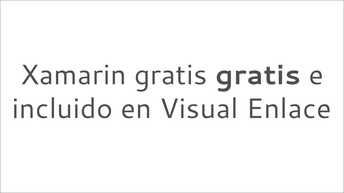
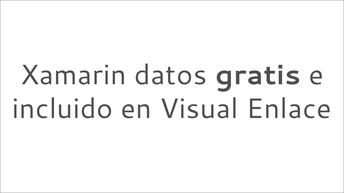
Xamarin gratis: gratis -> datos
